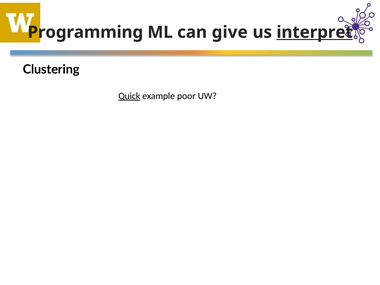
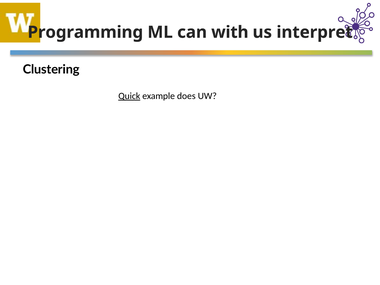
give: give -> with
interpret underline: present -> none
poor: poor -> does
